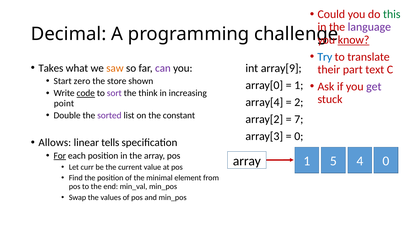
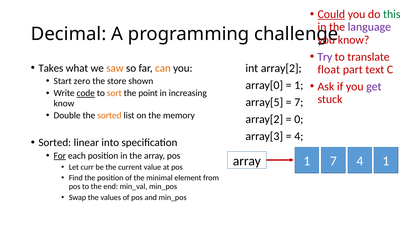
Could underline: none -> present
know at (354, 40) underline: present -> none
Try colour: blue -> purple
can colour: purple -> orange
int array[9: array[9 -> array[2
their: their -> float
sort colour: purple -> orange
think: think -> point
array[4: array[4 -> array[5
2 at (299, 102): 2 -> 7
point at (64, 103): point -> know
sorted at (109, 115) colour: purple -> orange
constant: constant -> memory
7: 7 -> 0
0 at (299, 136): 0 -> 4
Allows at (55, 143): Allows -> Sorted
tells: tells -> into
1 5: 5 -> 7
0 at (386, 161): 0 -> 1
